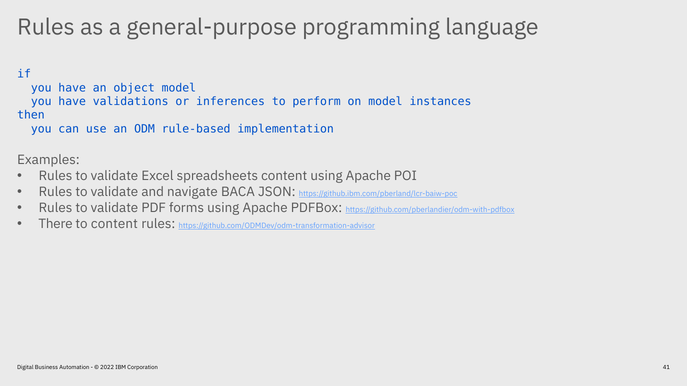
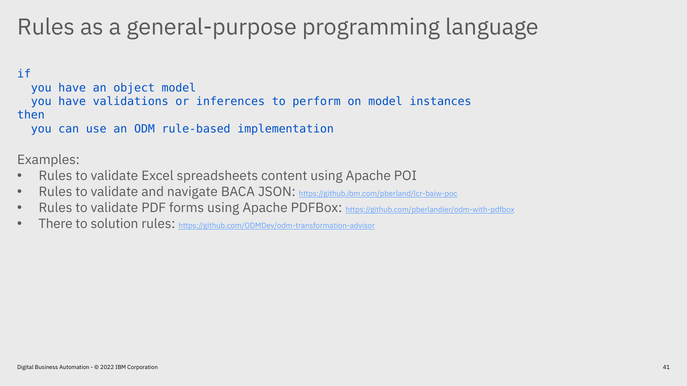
to content: content -> solution
